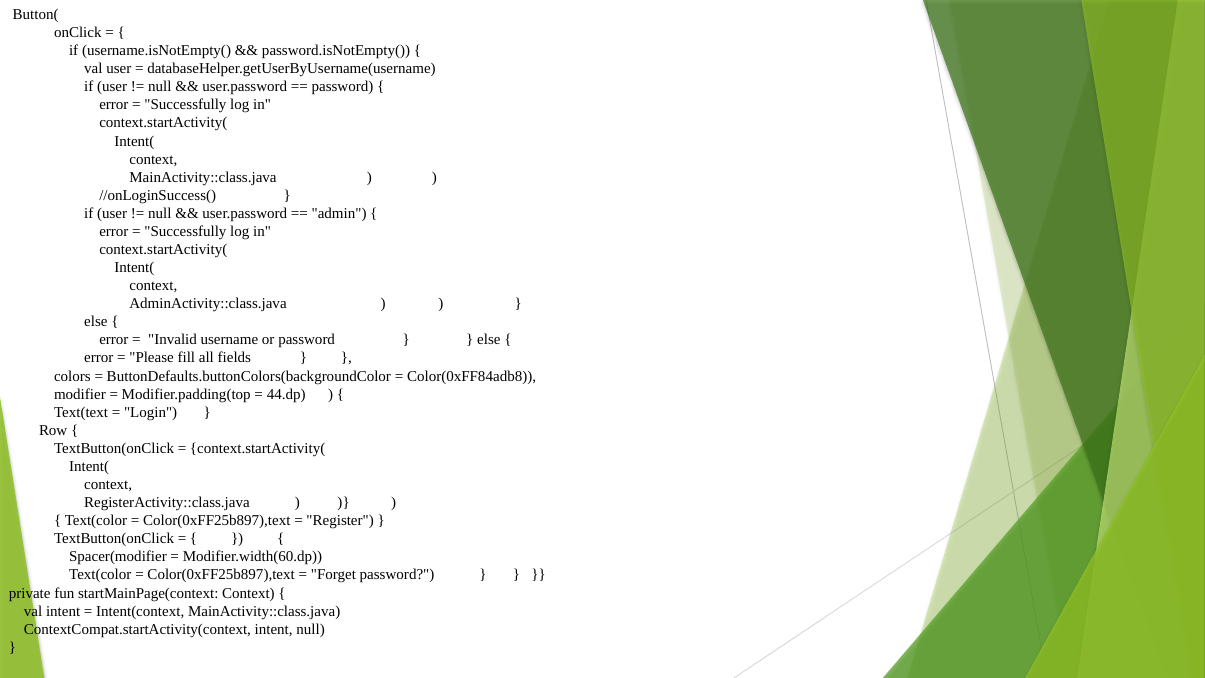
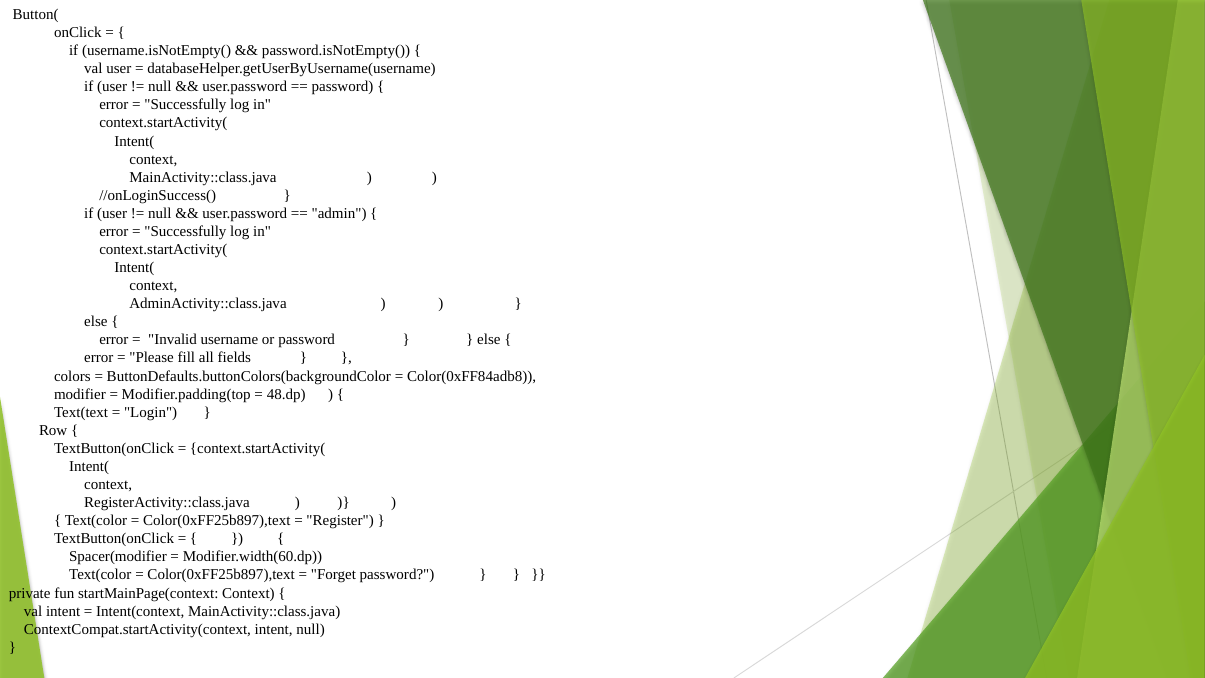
44.dp: 44.dp -> 48.dp
